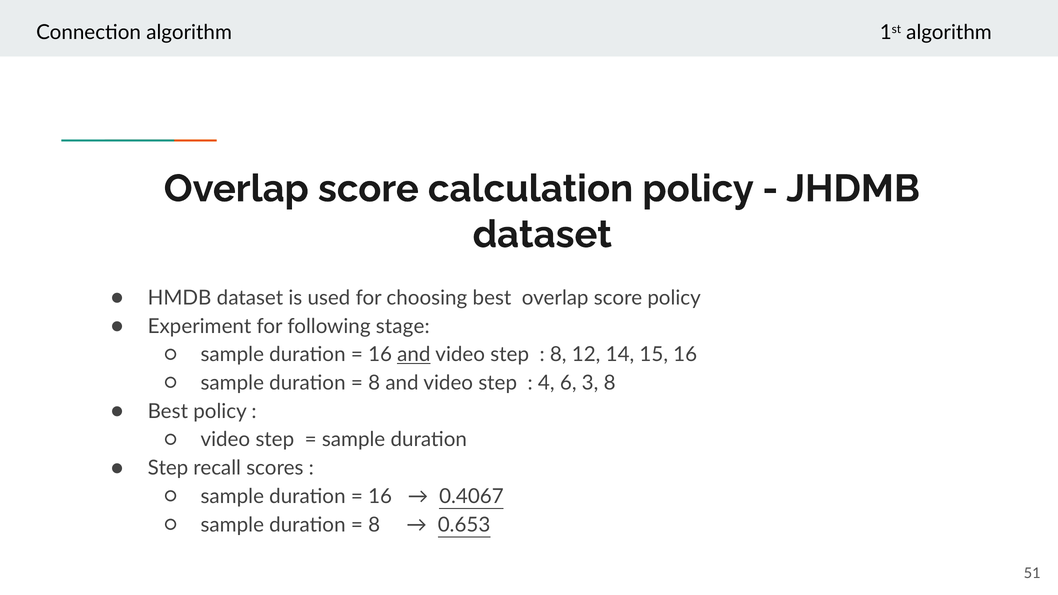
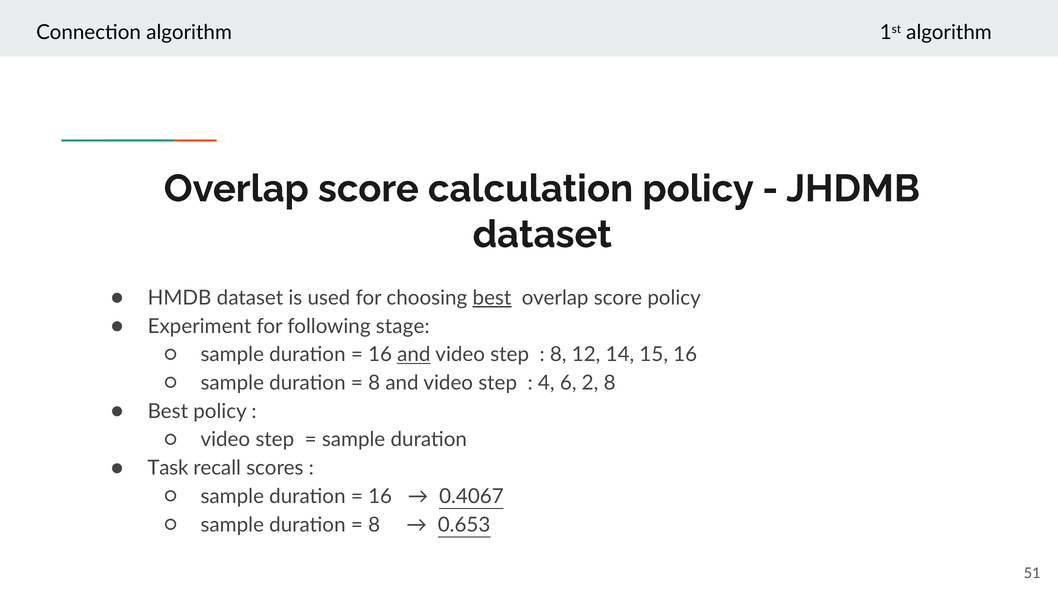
best at (492, 298) underline: none -> present
3: 3 -> 2
Step at (168, 468): Step -> Task
